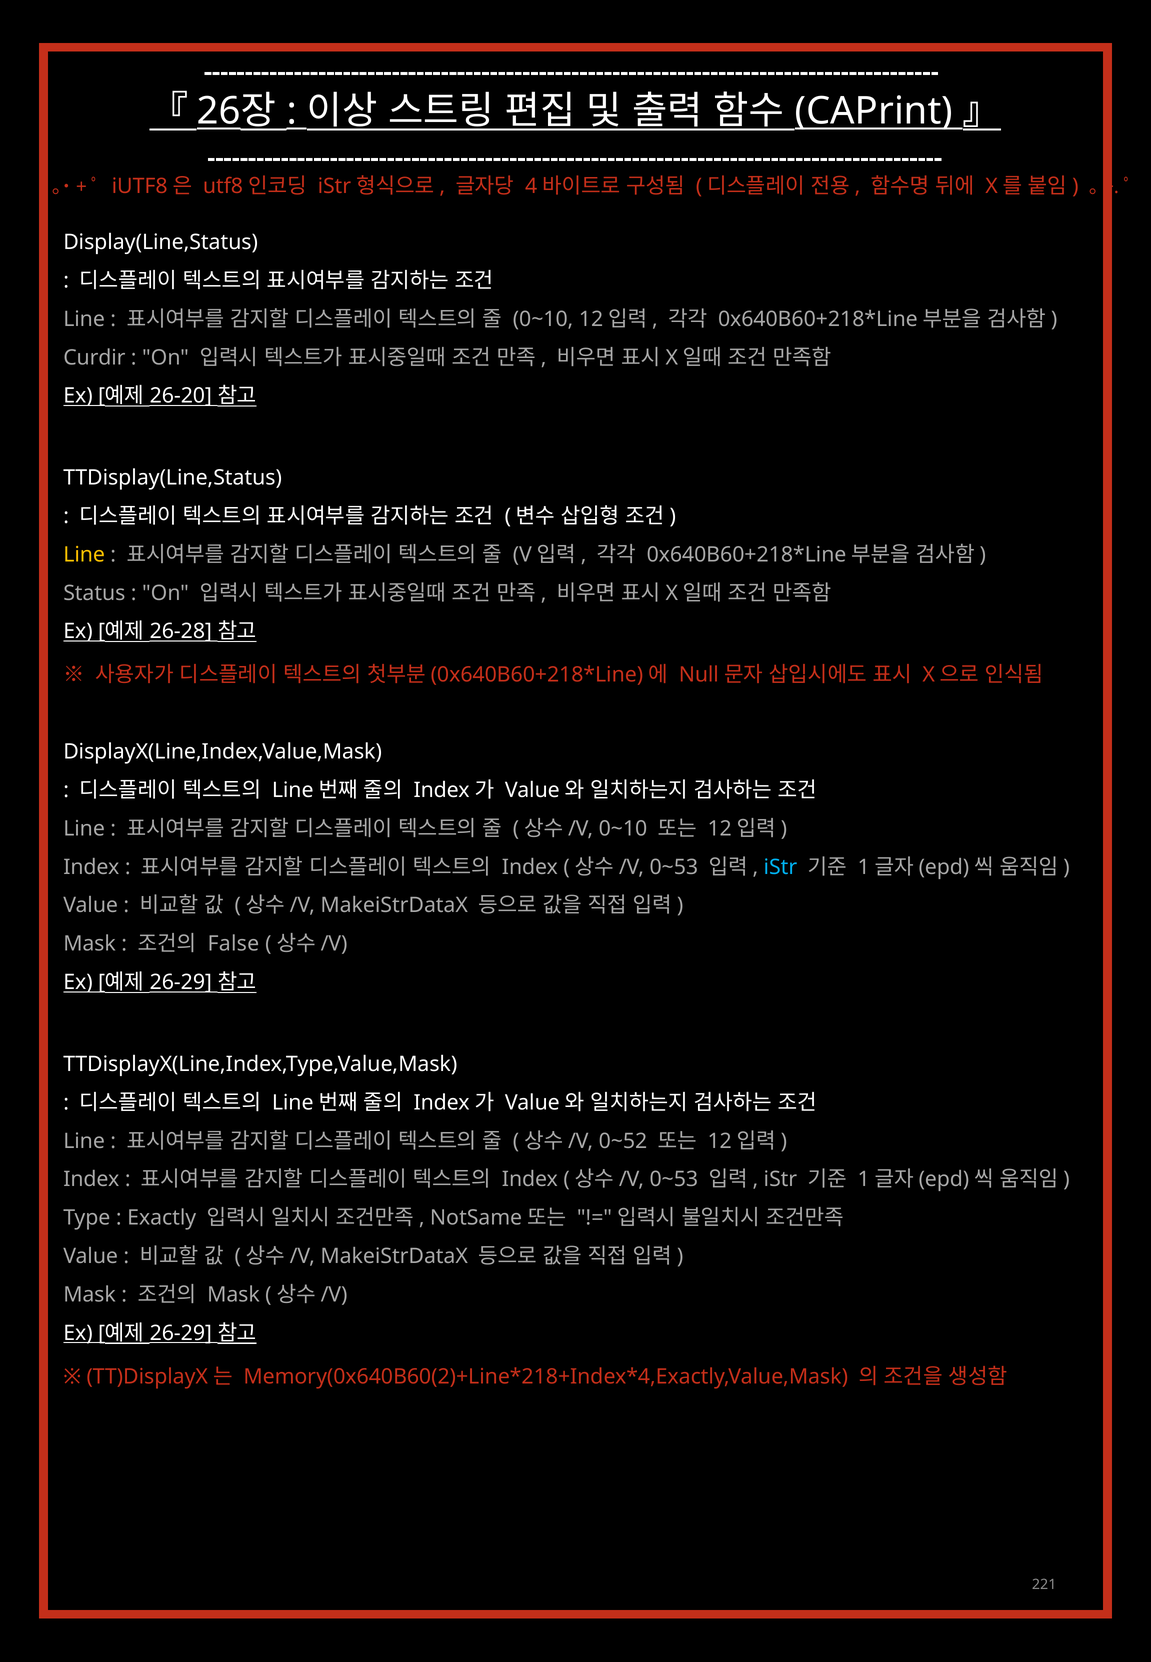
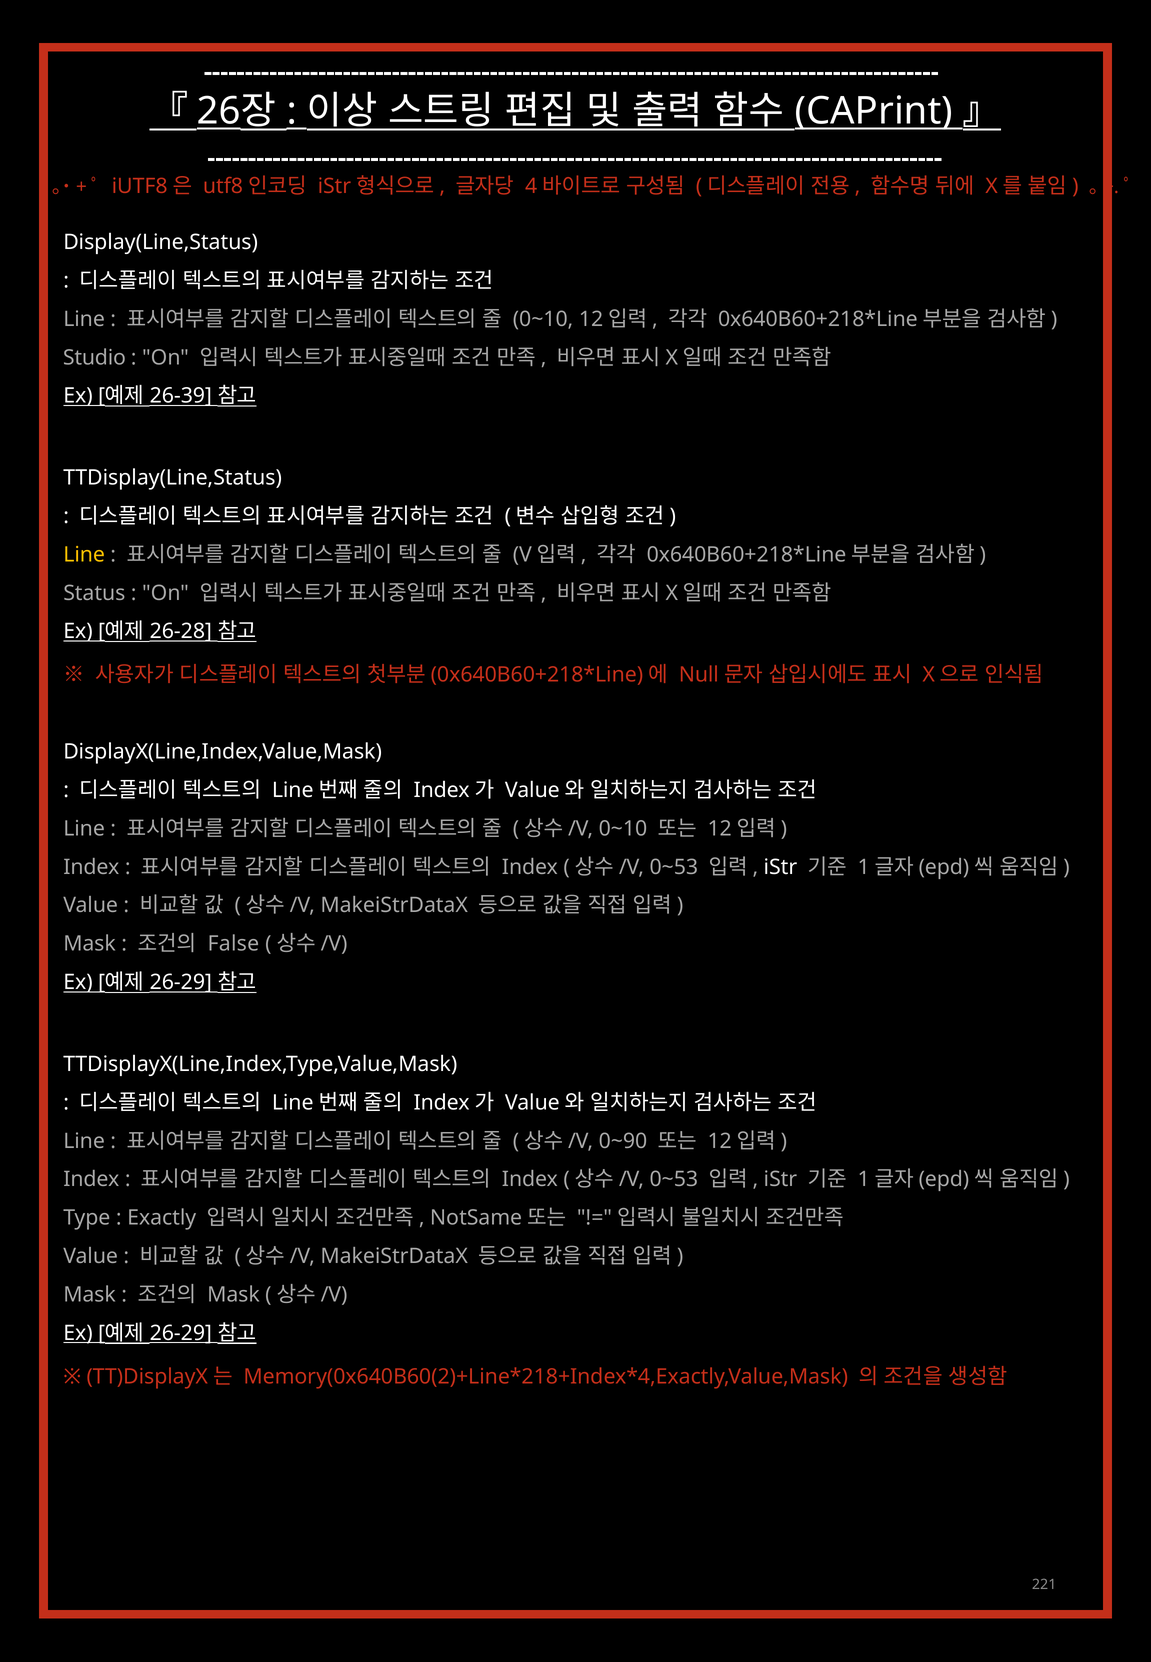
Curdir: Curdir -> Studio
26-20: 26-20 -> 26-39
iStr at (780, 867) colour: light blue -> white
0~52: 0~52 -> 0~90
